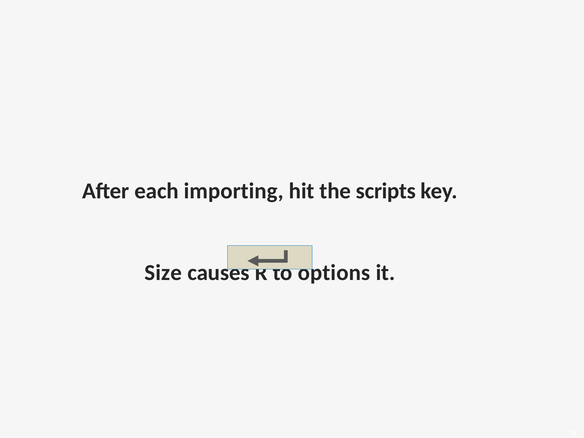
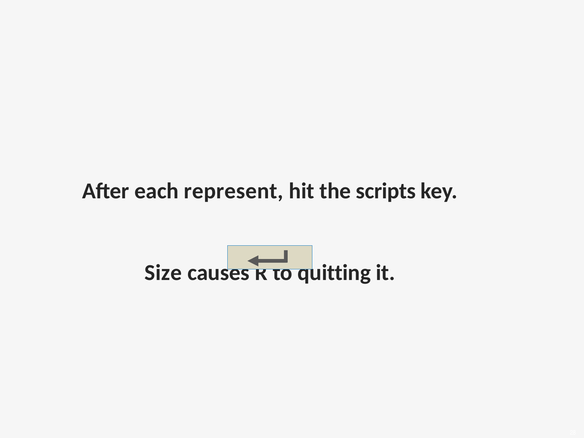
importing: importing -> represent
options: options -> quitting
